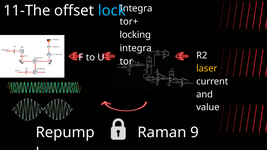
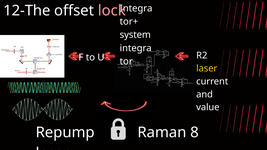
11-The: 11-The -> 12-The
lock colour: light blue -> pink
locking: locking -> system
9: 9 -> 8
